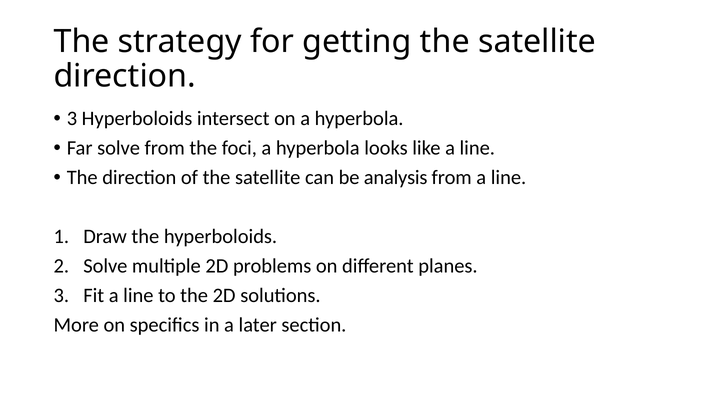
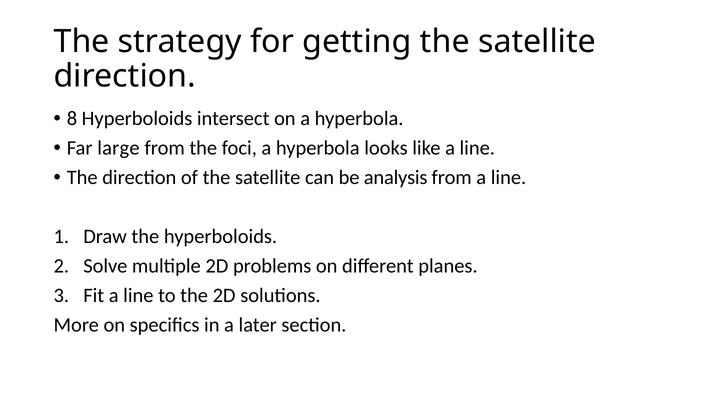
3 at (72, 119): 3 -> 8
Far solve: solve -> large
